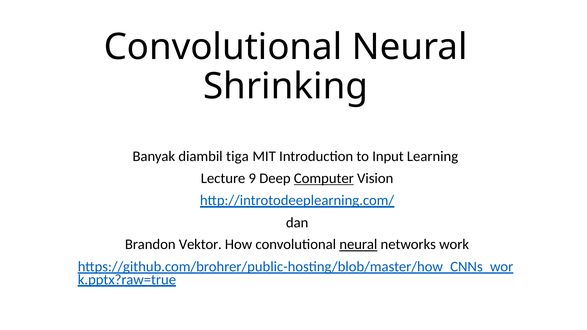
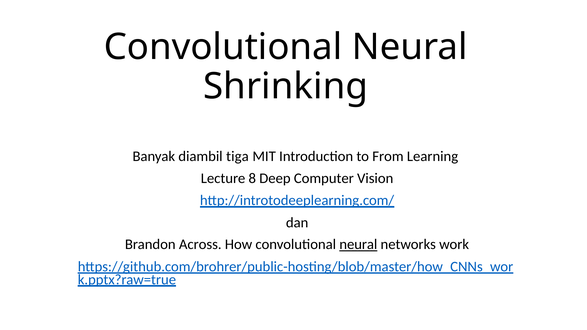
Input: Input -> From
9: 9 -> 8
Computer underline: present -> none
Vektor: Vektor -> Across
